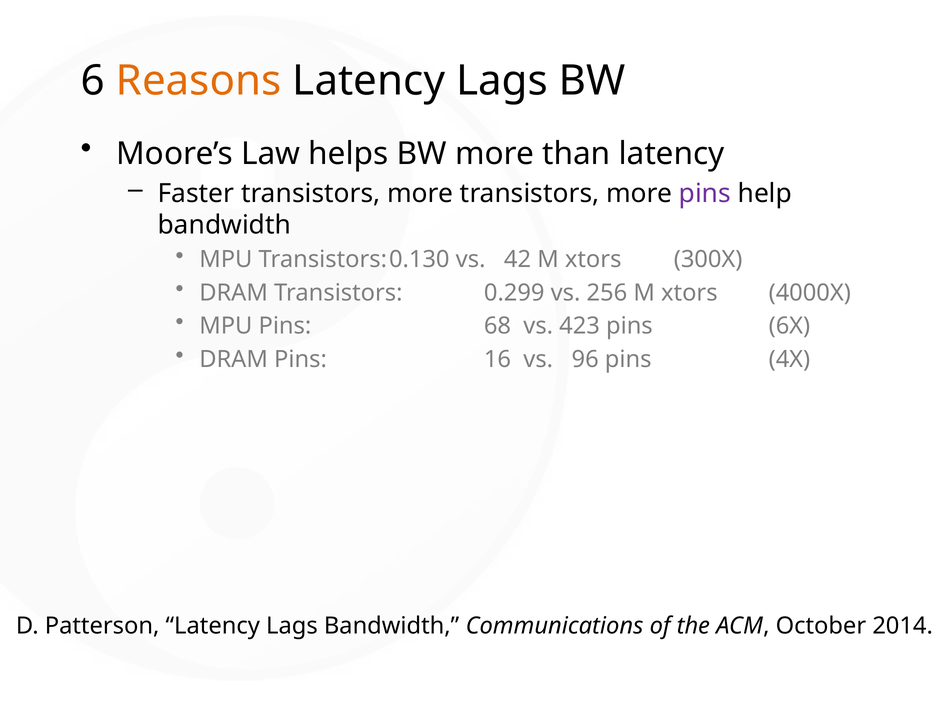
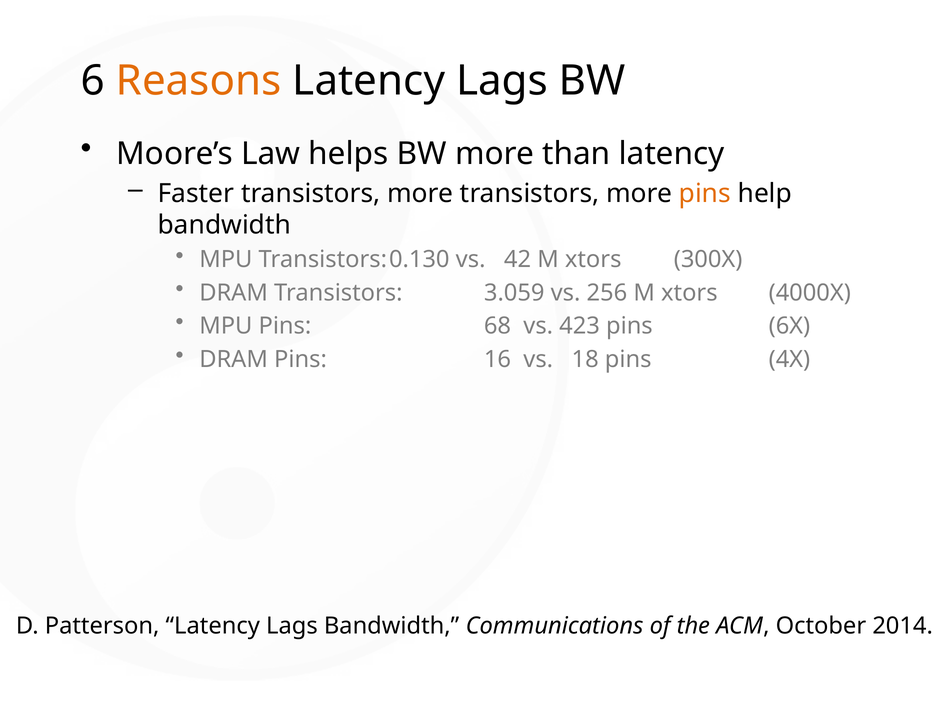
pins at (705, 193) colour: purple -> orange
0.299: 0.299 -> 3.059
96: 96 -> 18
